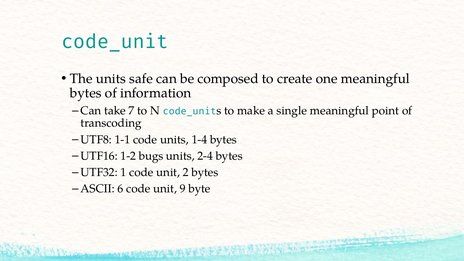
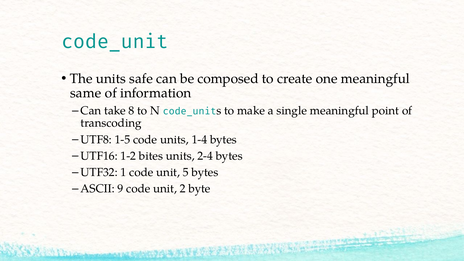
bytes at (86, 93): bytes -> same
7: 7 -> 8
1-1: 1-1 -> 1-5
bugs: bugs -> bites
2: 2 -> 5
6: 6 -> 9
9: 9 -> 2
